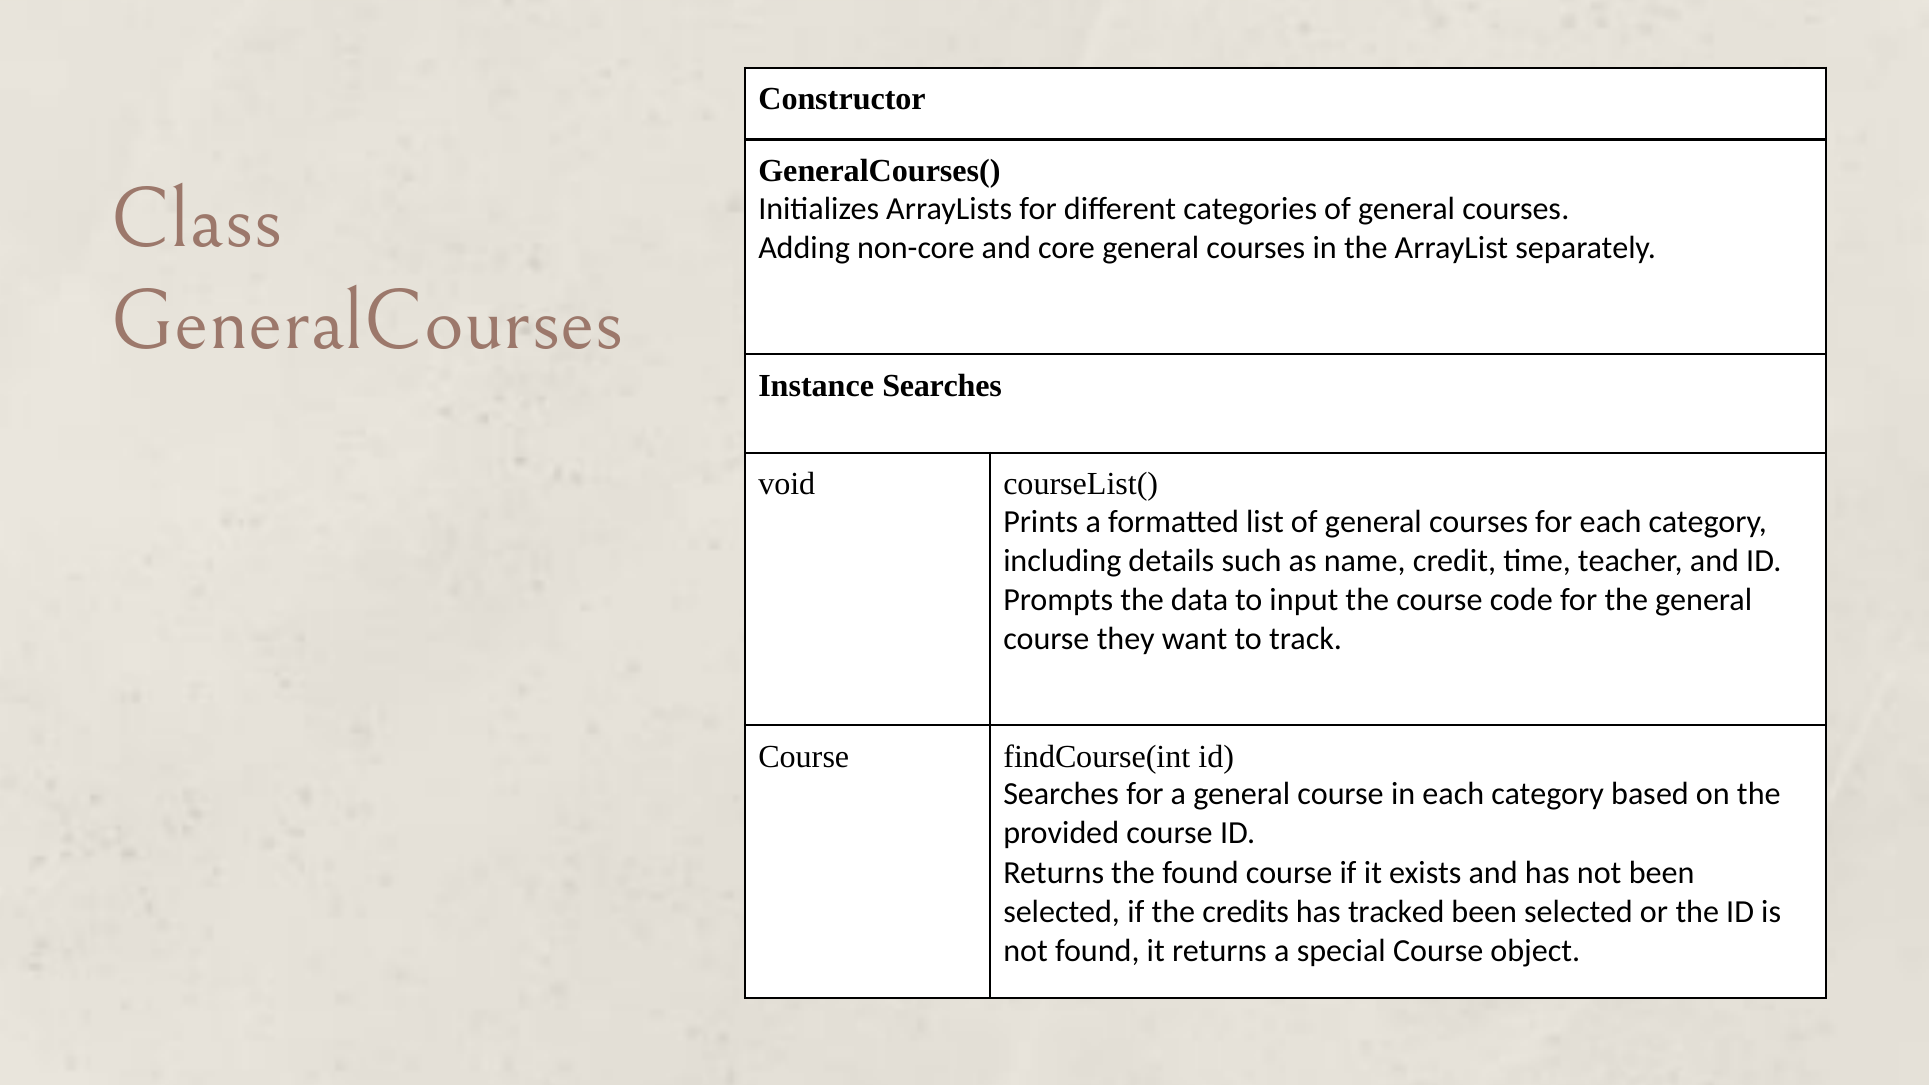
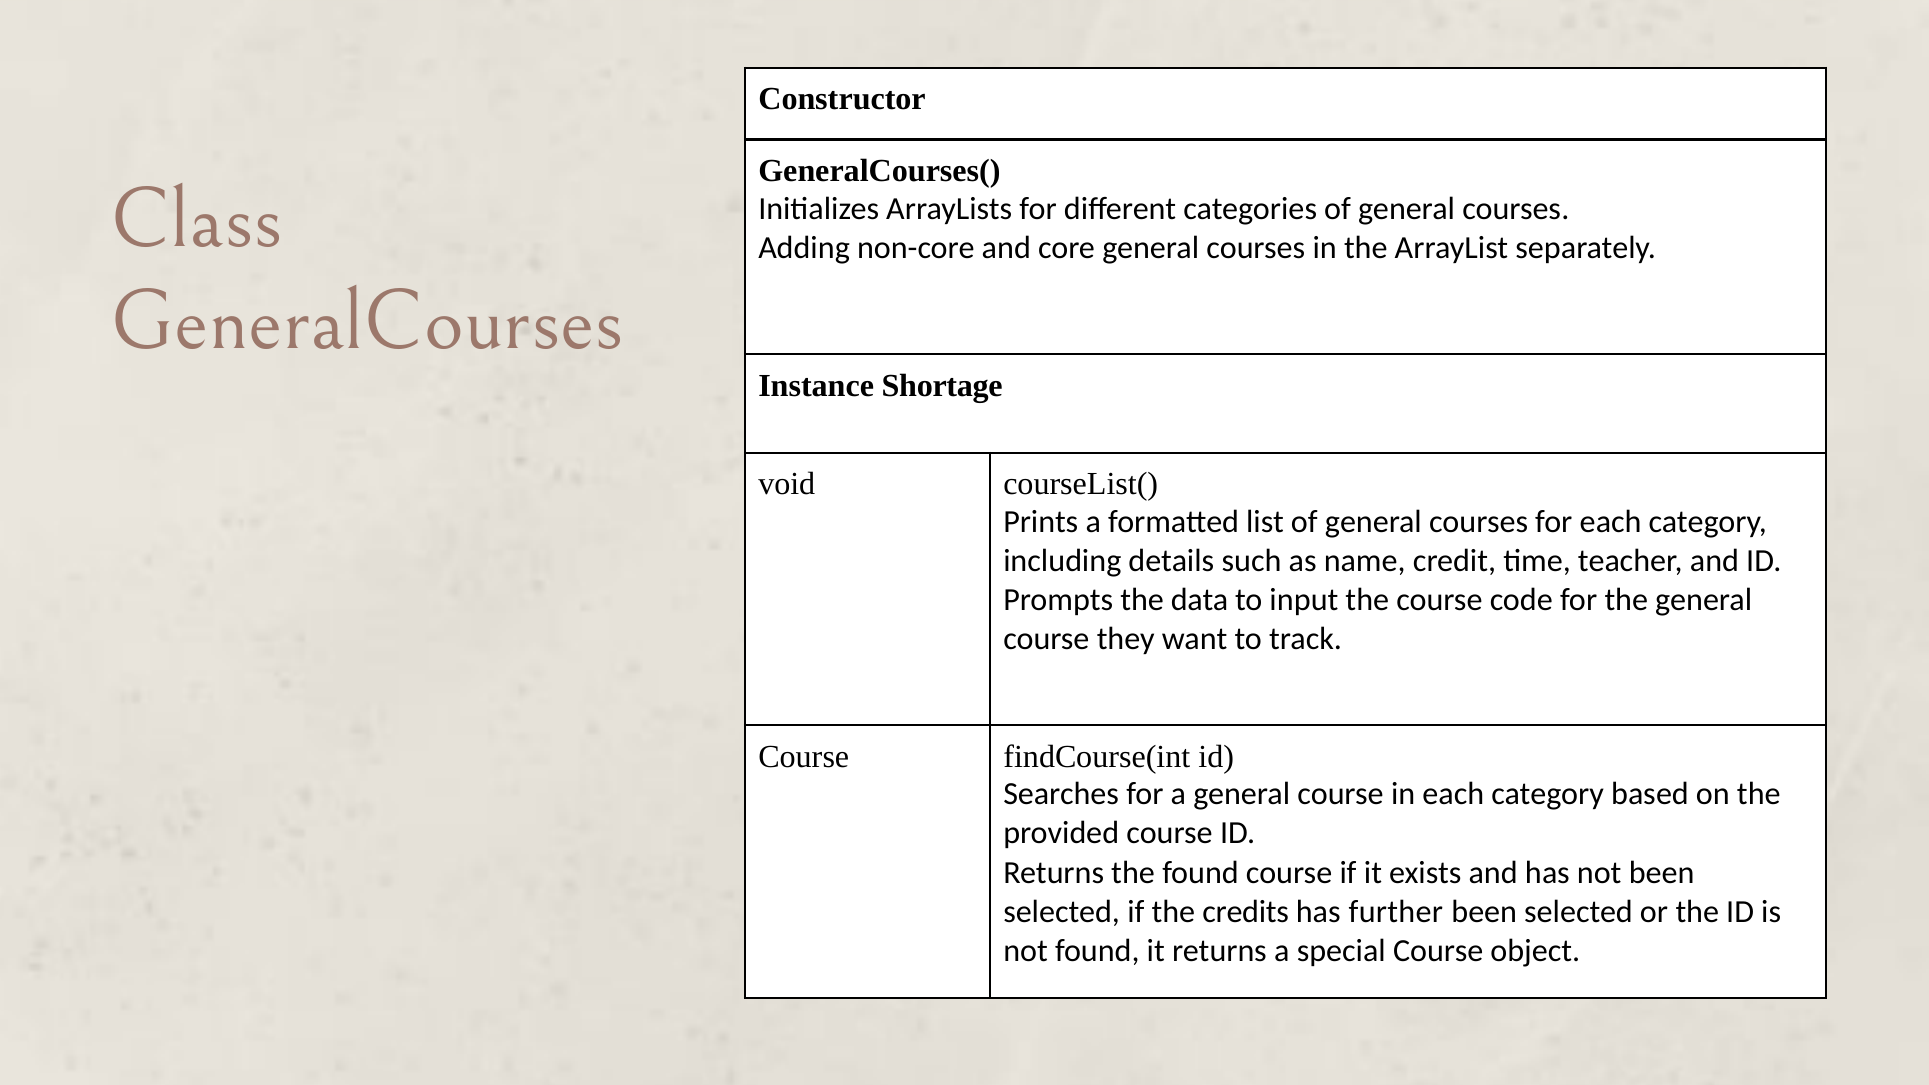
Instance Searches: Searches -> Shortage
tracked: tracked -> further
